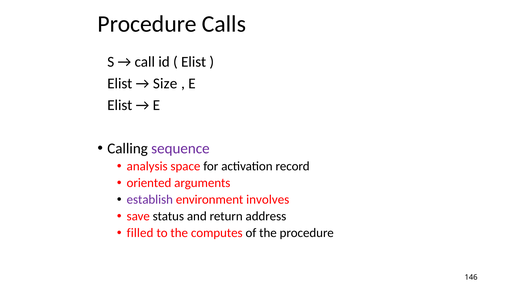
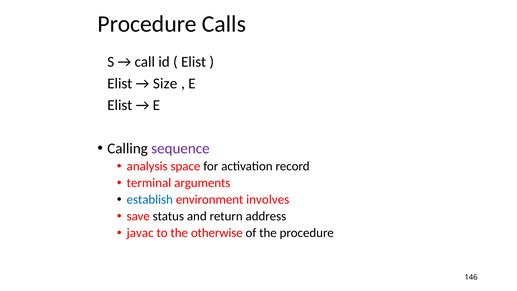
oriented: oriented -> terminal
establish colour: purple -> blue
filled: filled -> javac
computes: computes -> otherwise
